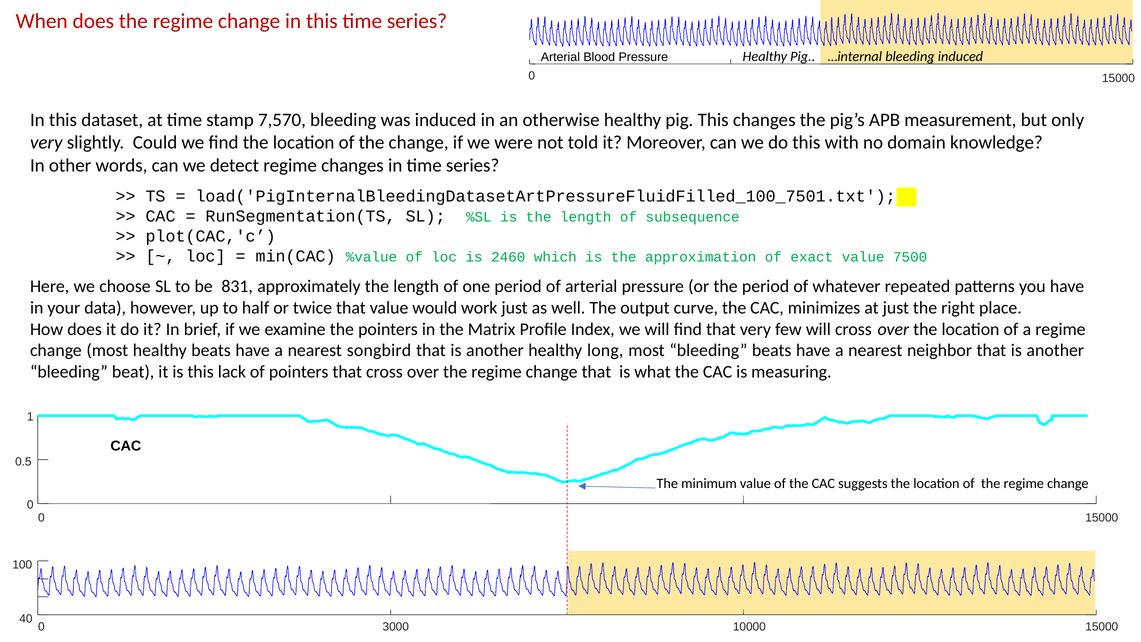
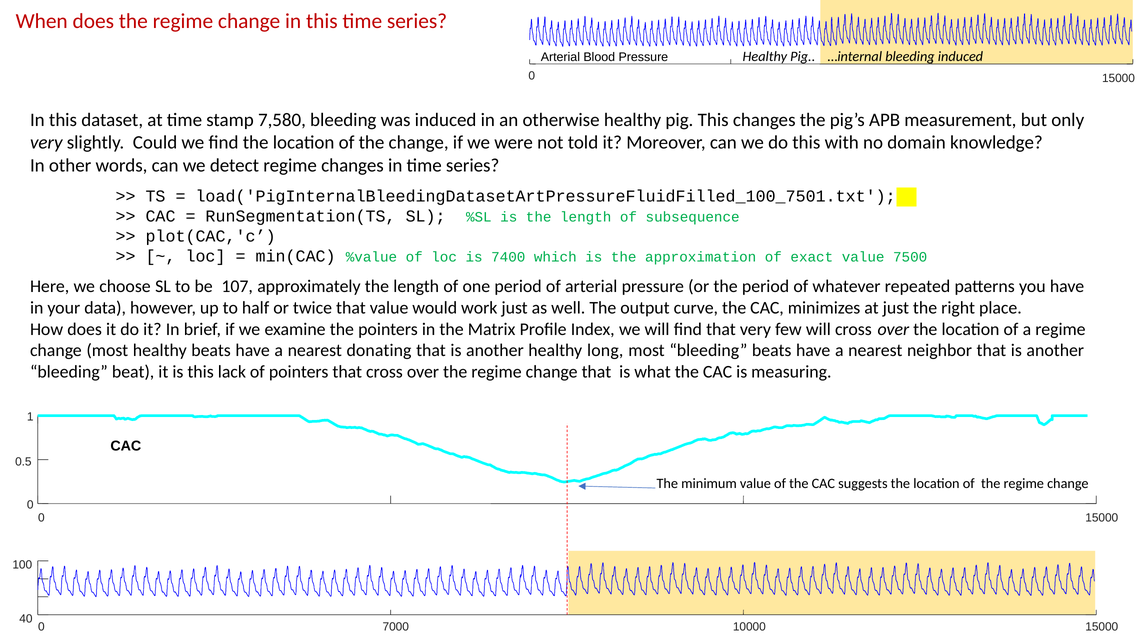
7,570: 7,570 -> 7,580
2460: 2460 -> 7400
831: 831 -> 107
songbird: songbird -> donating
3000: 3000 -> 7000
